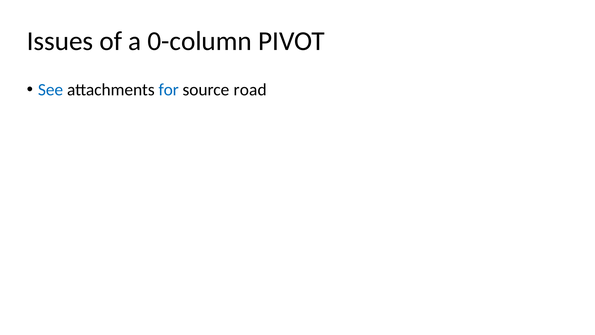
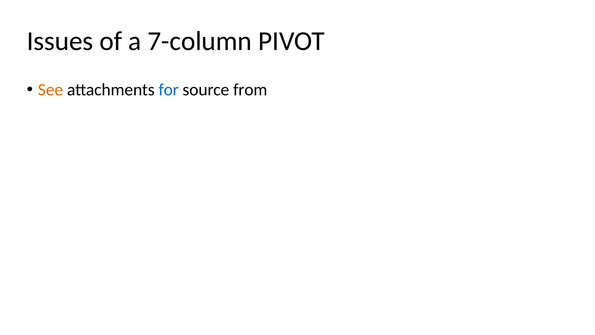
0-column: 0-column -> 7-column
See colour: blue -> orange
road: road -> from
